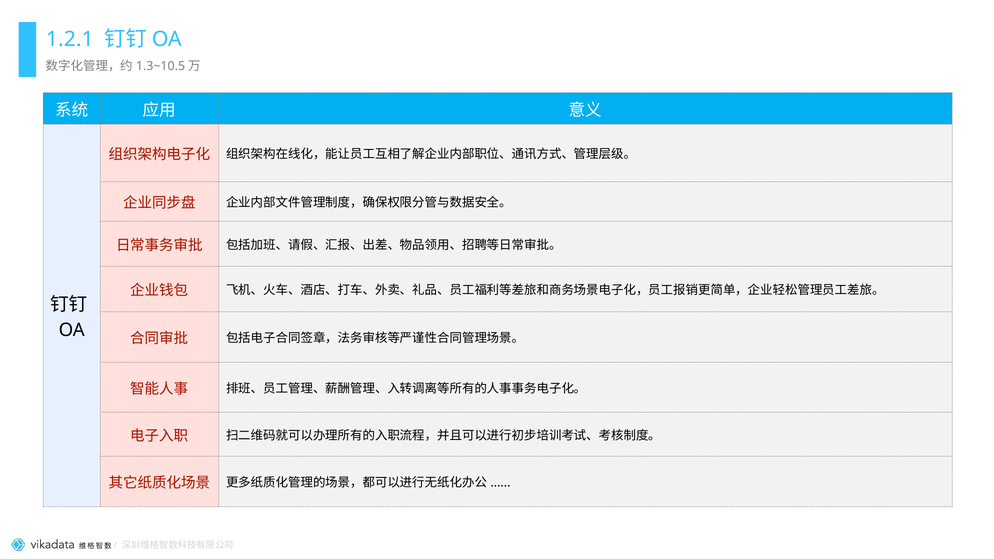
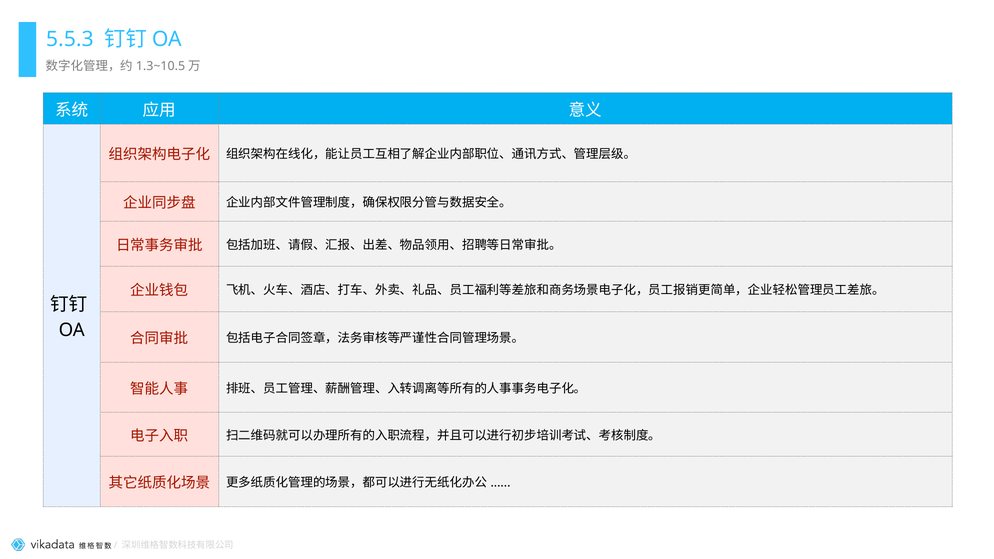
1.2.1: 1.2.1 -> 5.5.3
